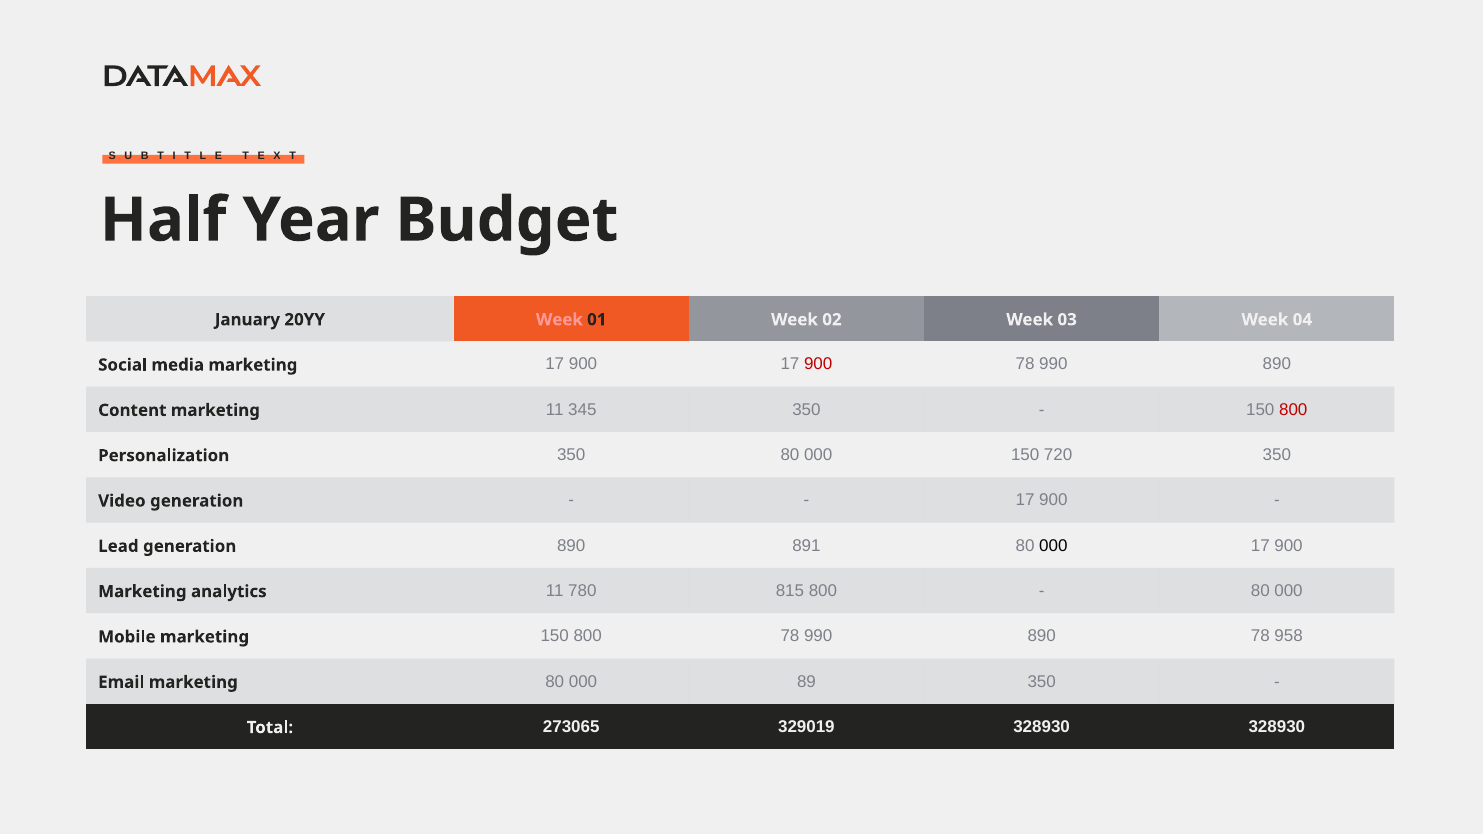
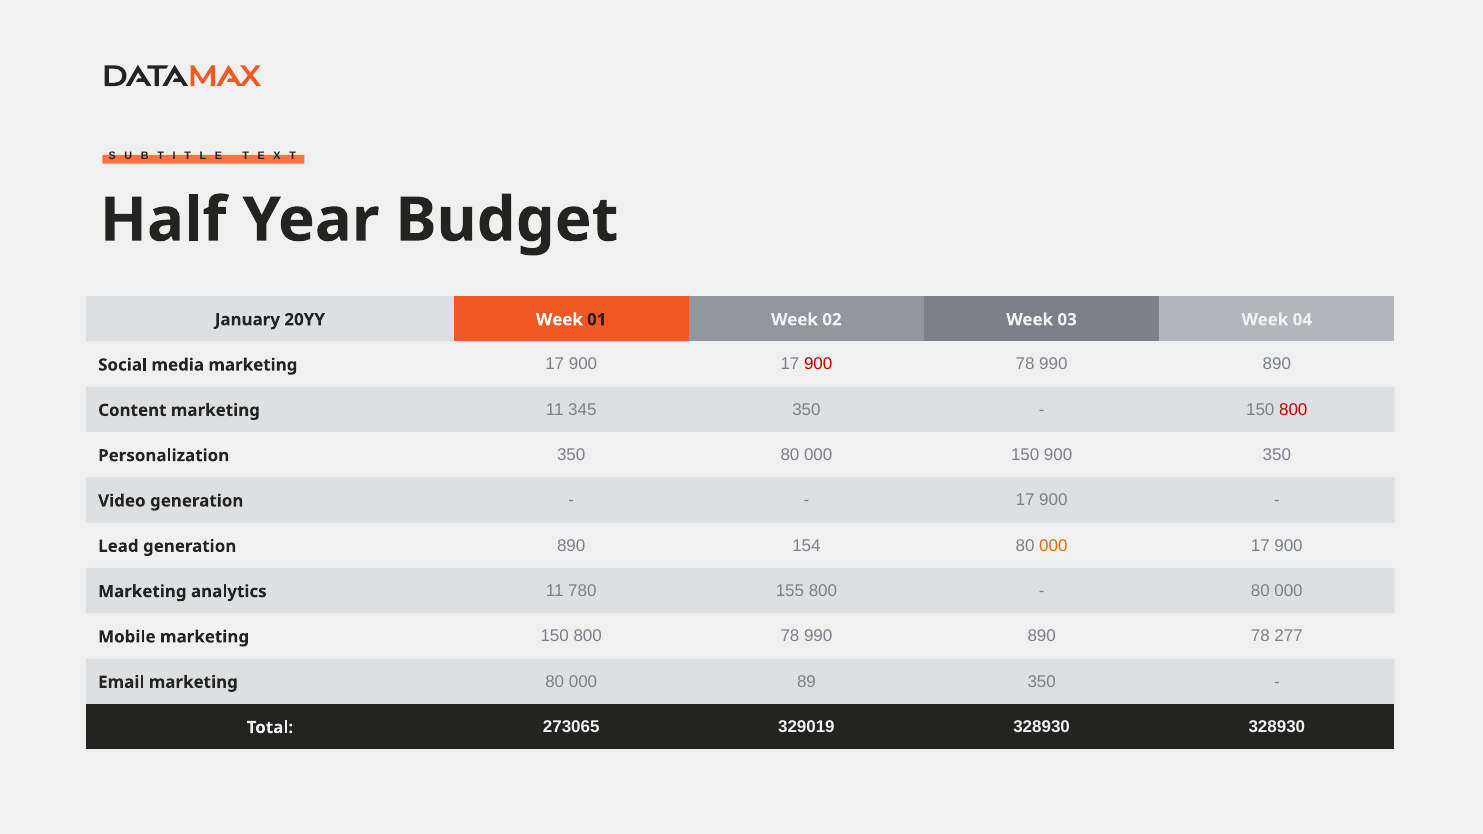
Week at (559, 320) colour: pink -> white
150 720: 720 -> 900
891: 891 -> 154
000 at (1053, 546) colour: black -> orange
815: 815 -> 155
958: 958 -> 277
